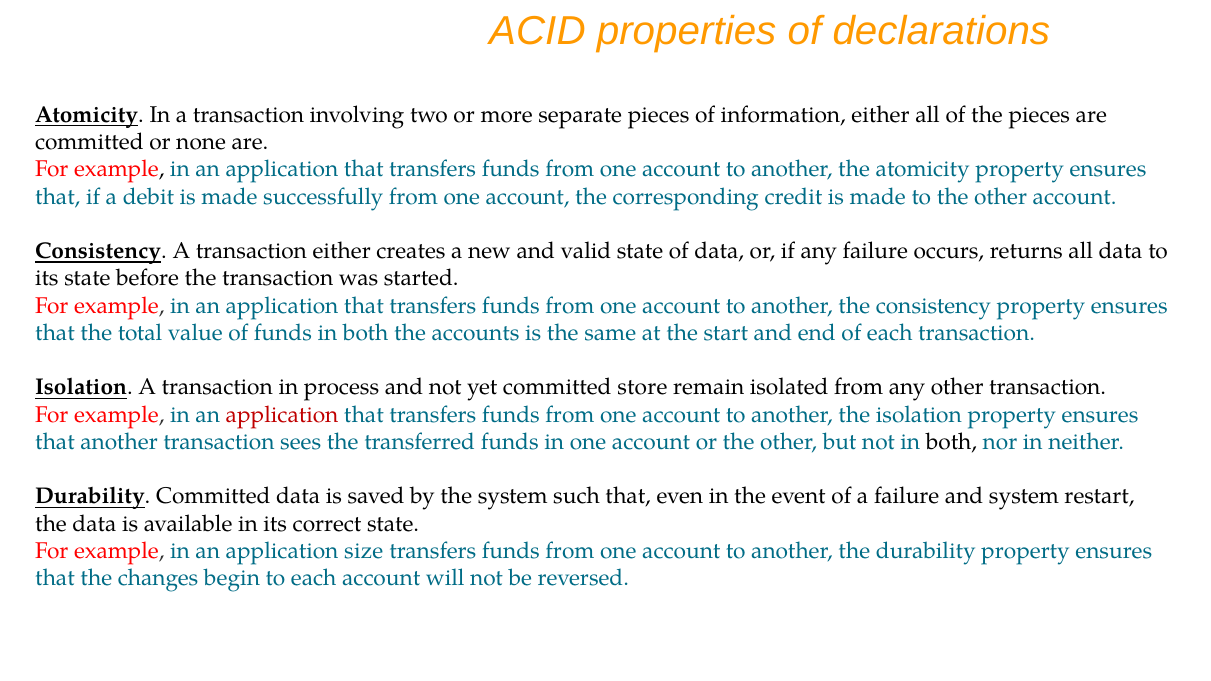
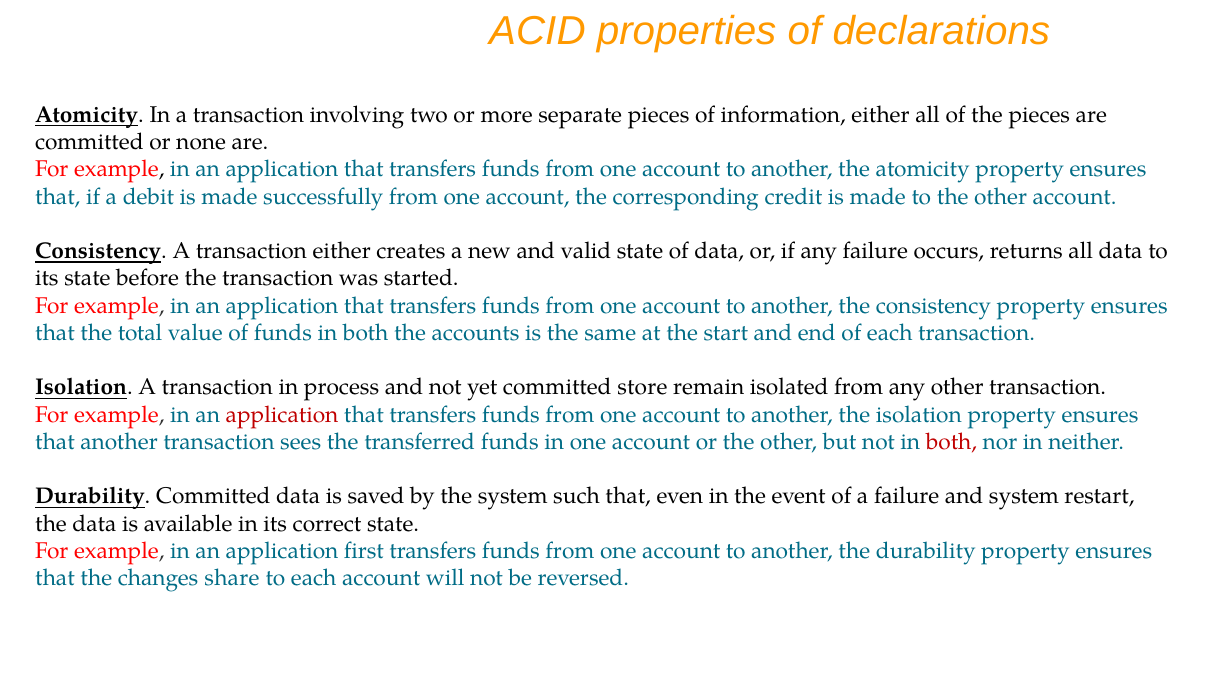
both at (951, 442) colour: black -> red
size: size -> first
begin: begin -> share
